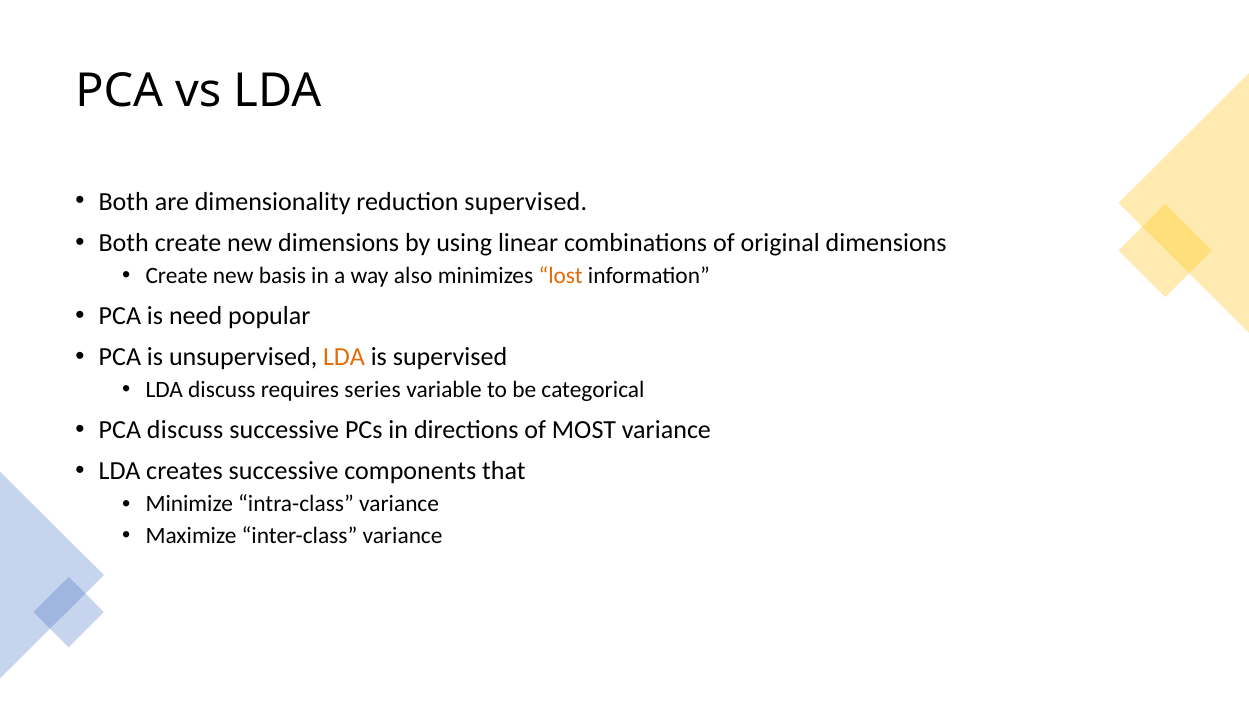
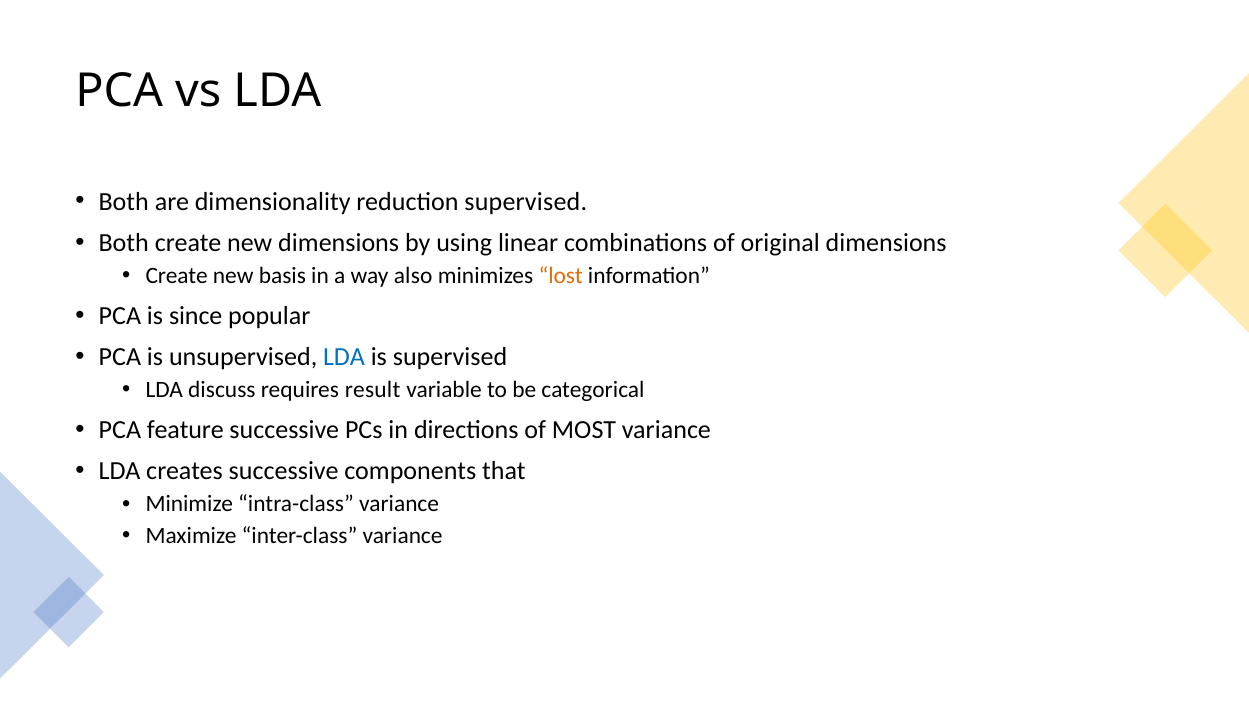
need: need -> since
LDA at (344, 357) colour: orange -> blue
series: series -> result
PCA discuss: discuss -> feature
